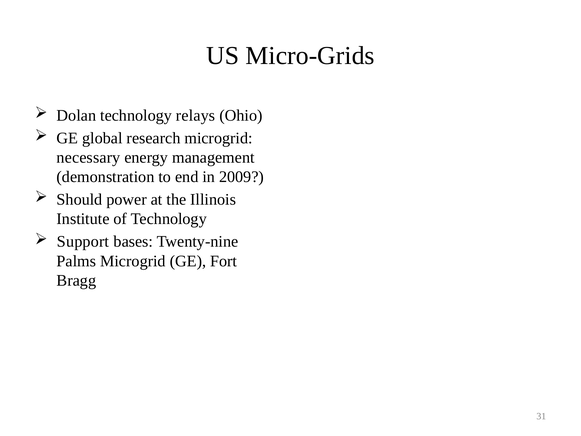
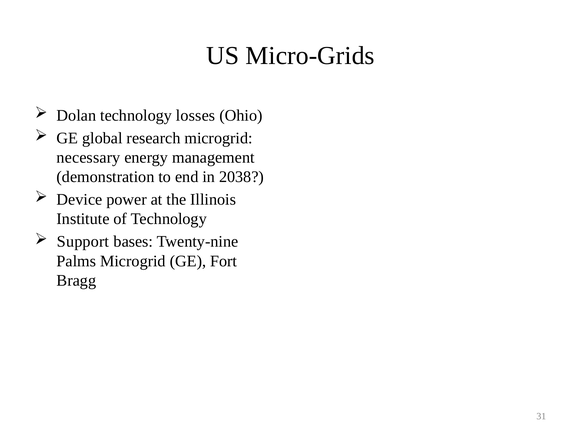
relays: relays -> losses
2009: 2009 -> 2038
Should: Should -> Device
